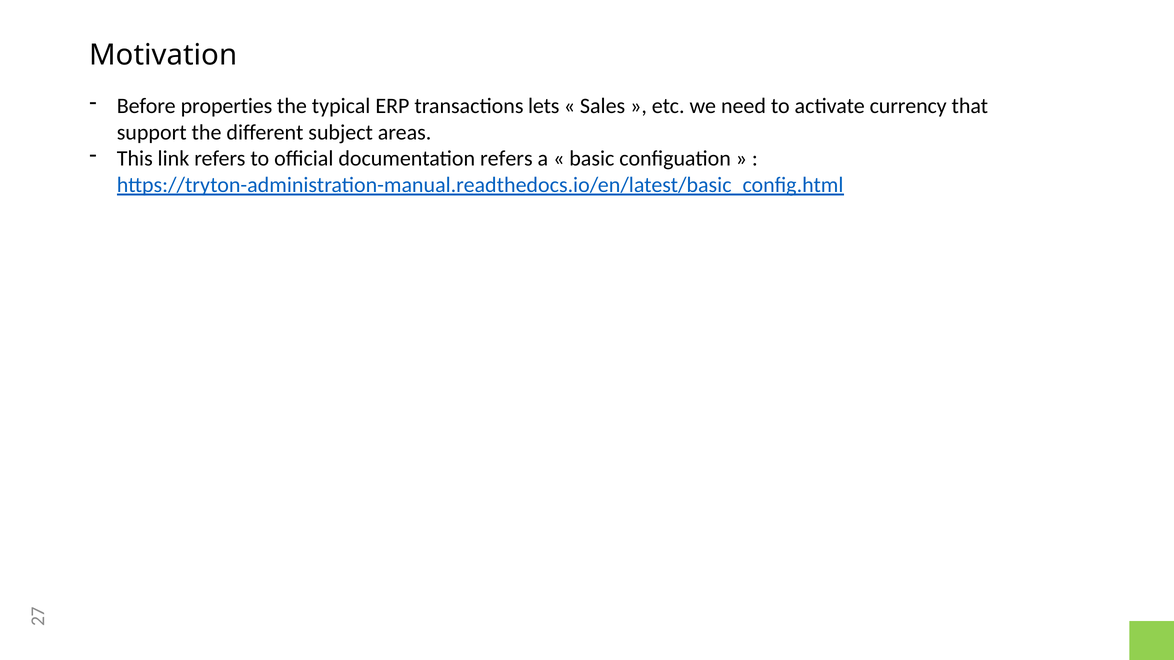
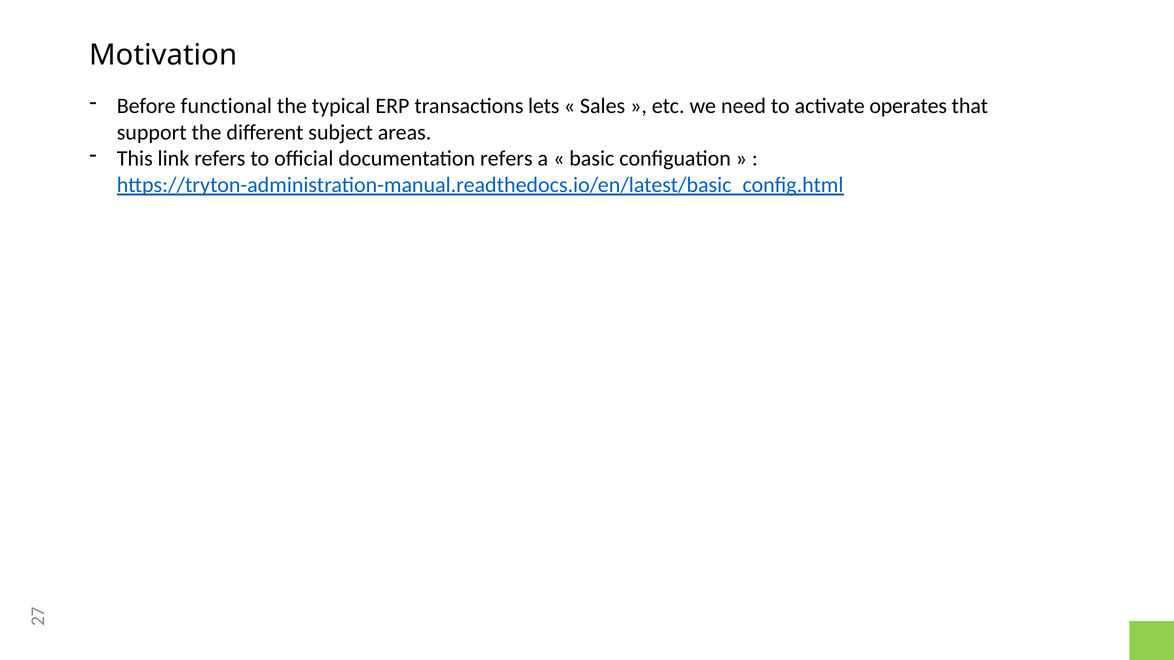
properties: properties -> functional
currency: currency -> operates
